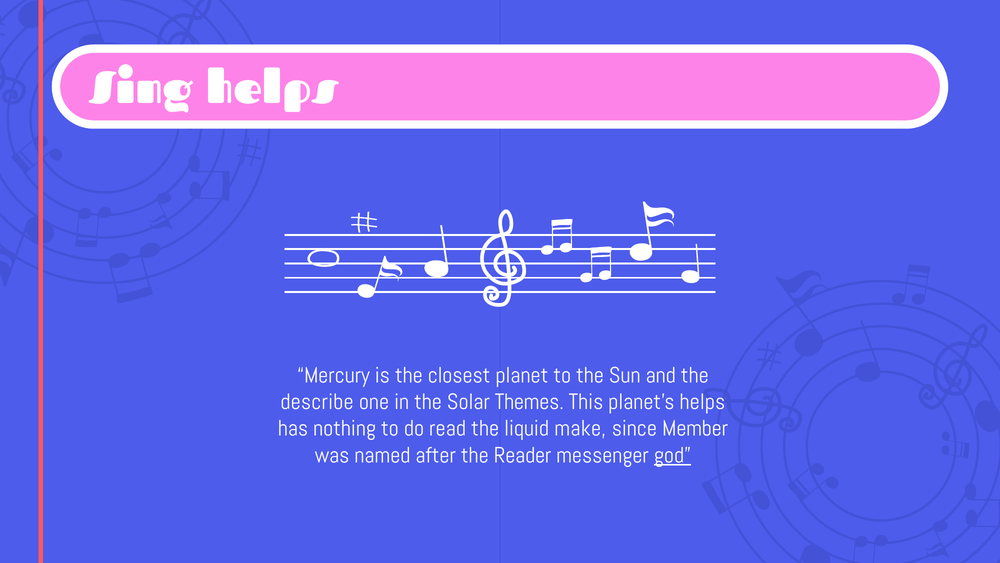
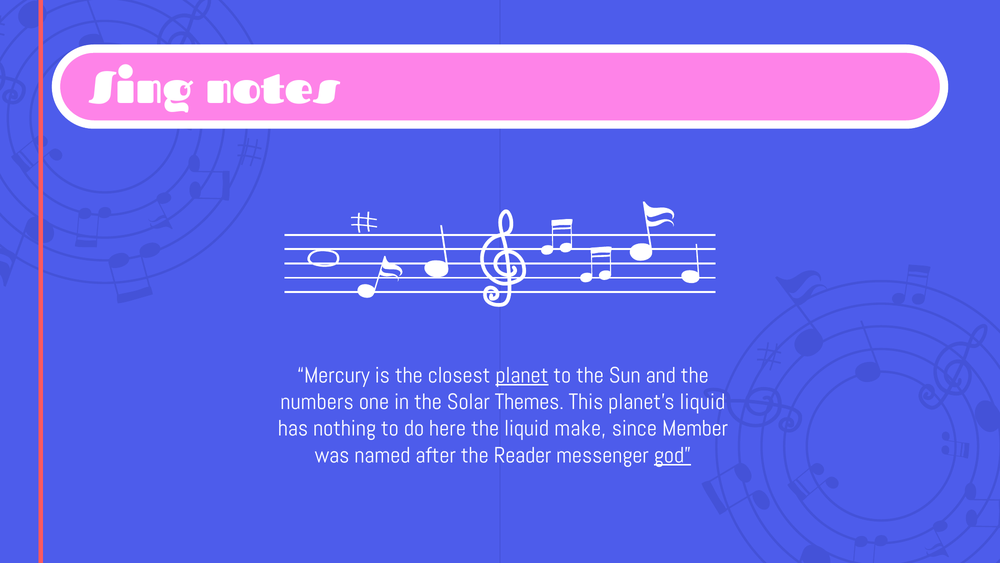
Sing helps: helps -> notes
planet underline: none -> present
describe: describe -> numbers
planet's helps: helps -> liquid
read: read -> here
